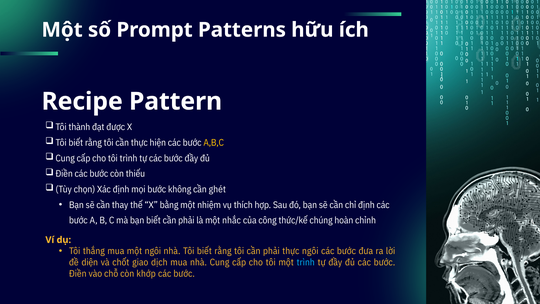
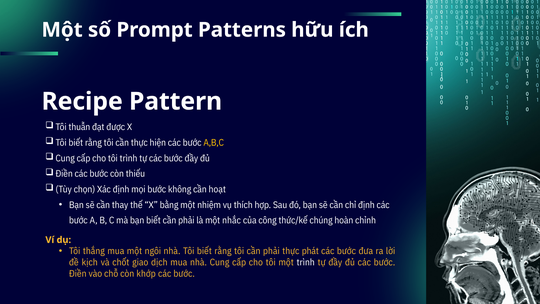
thành: thành -> thuẫn
ghét: ghét -> hoạt
thực ngôi: ngôi -> phát
diện: diện -> kịch
trình at (306, 262) colour: light blue -> white
